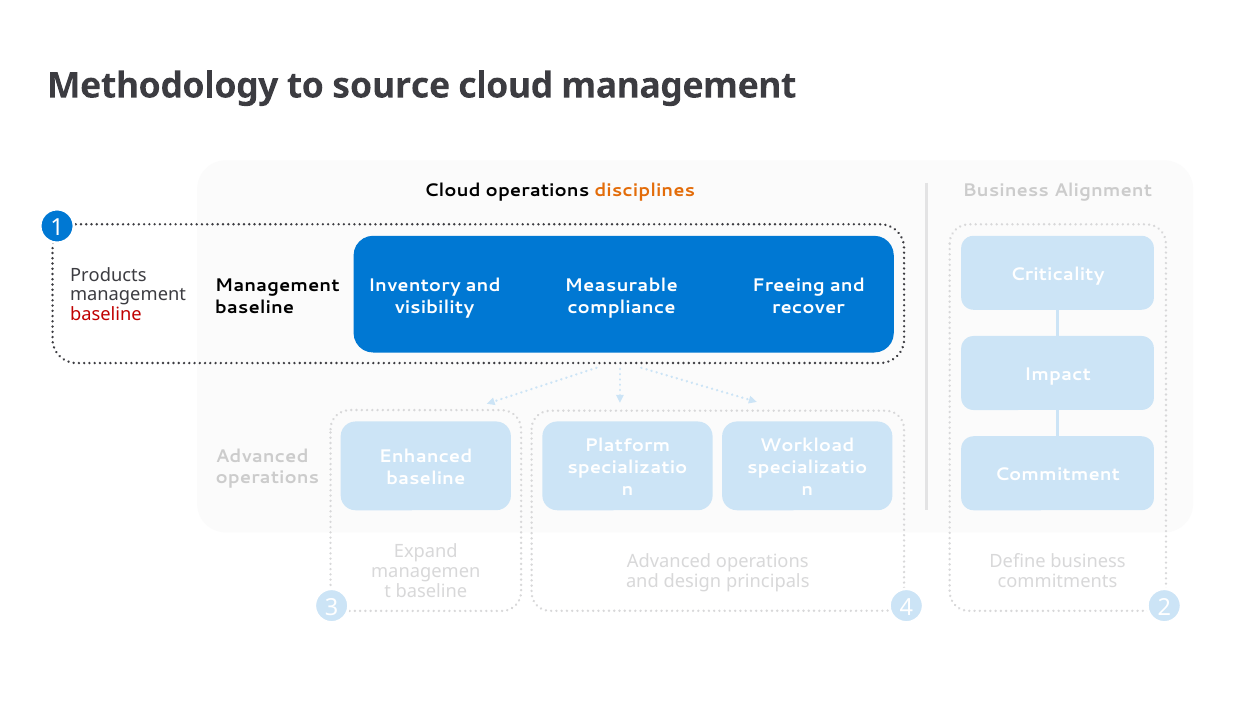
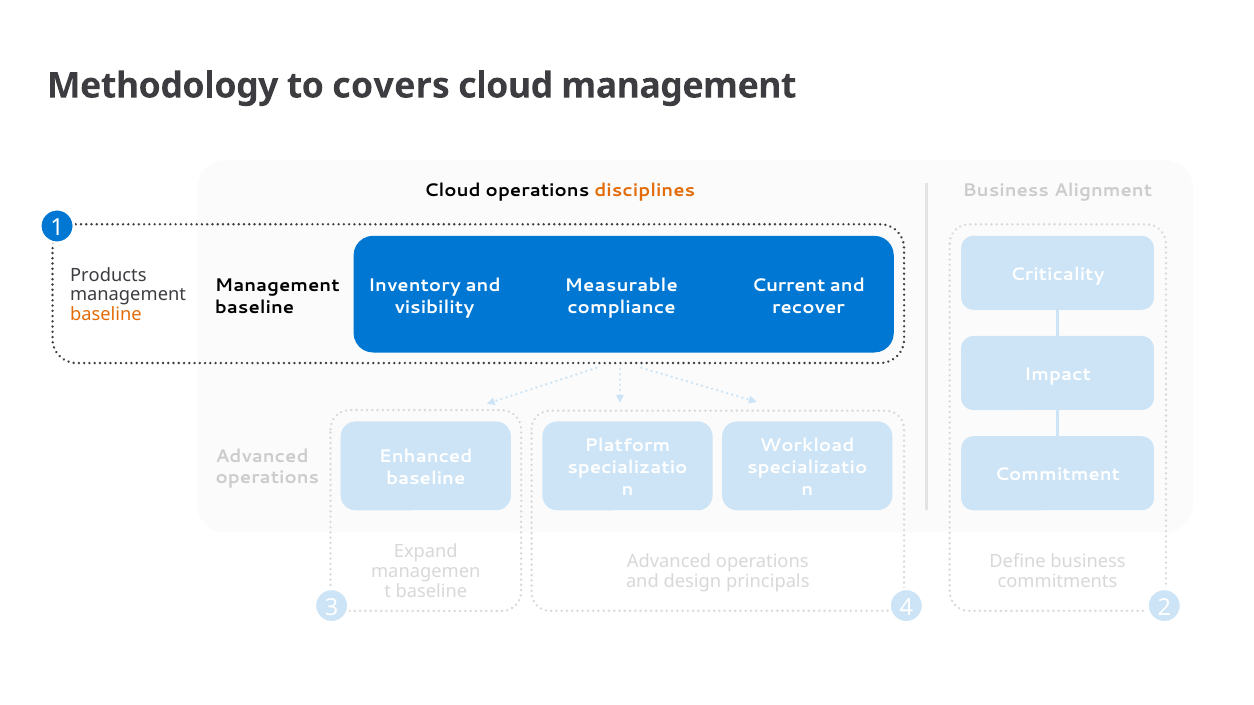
source: source -> covers
Freeing: Freeing -> Current
baseline at (106, 315) colour: red -> orange
